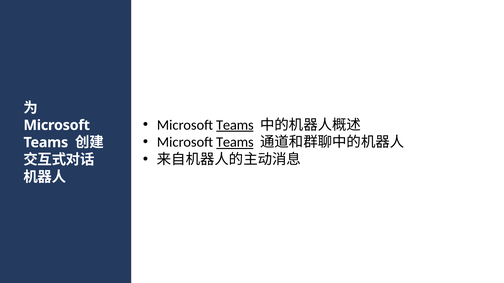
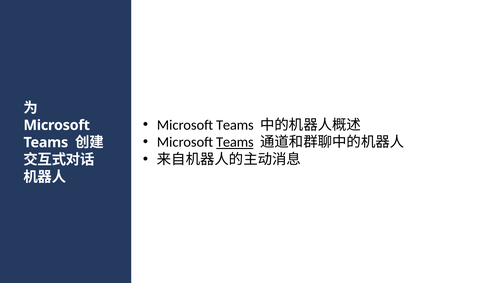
Teams at (235, 125) underline: present -> none
